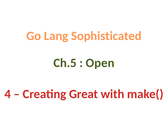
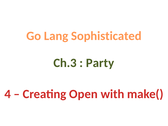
Ch.5: Ch.5 -> Ch.3
Open: Open -> Party
Great: Great -> Open
